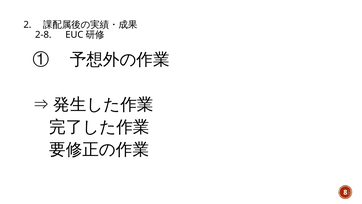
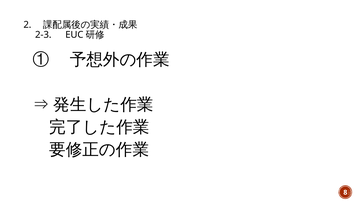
2-8: 2-8 -> 2-3
